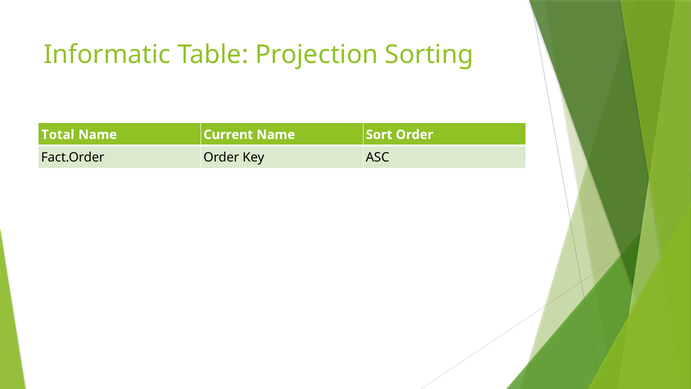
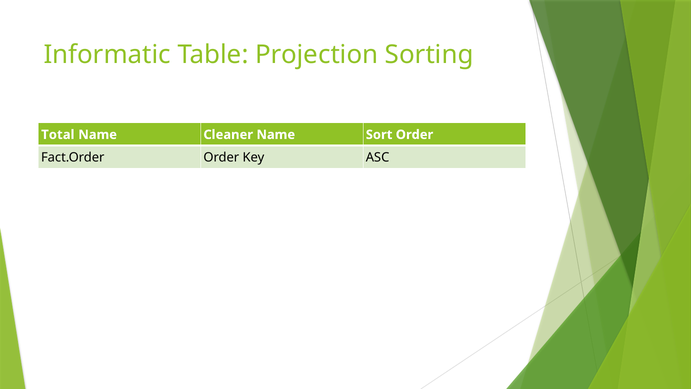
Current: Current -> Cleaner
